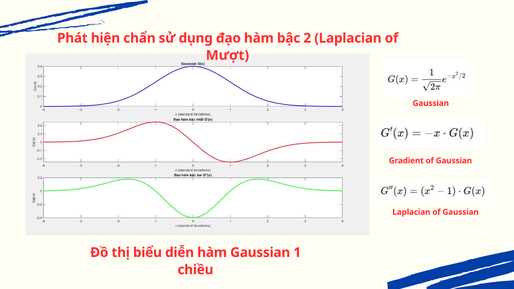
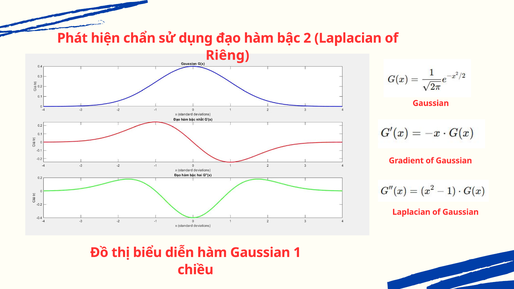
Mượt: Mượt -> Riêng
